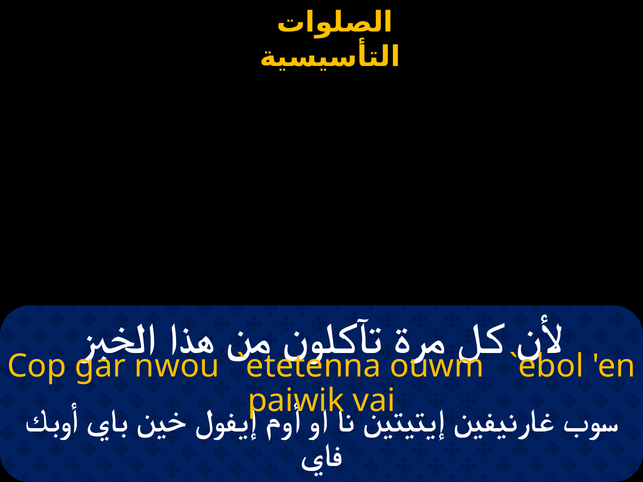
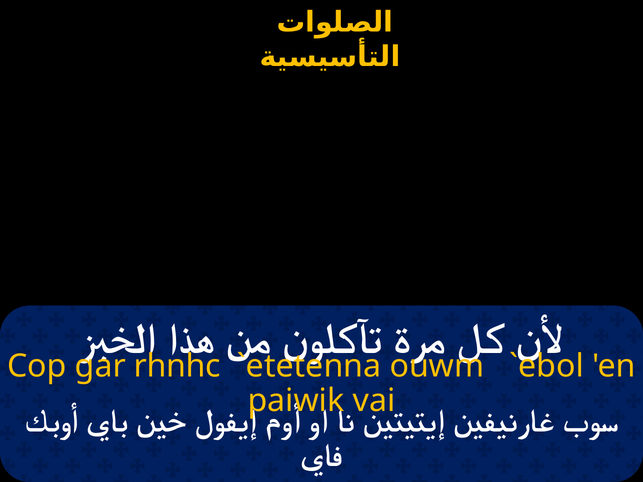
nwou: nwou -> rhnhc
